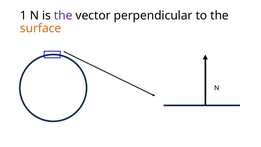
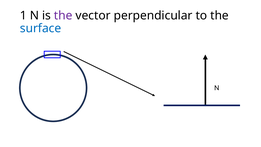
surface colour: orange -> blue
